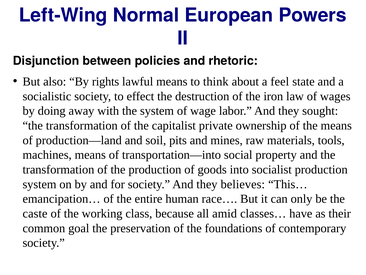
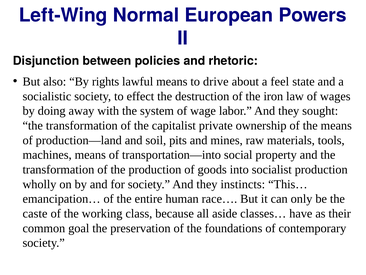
think: think -> drive
system at (39, 184): system -> wholly
believes: believes -> instincts
amid: amid -> aside
